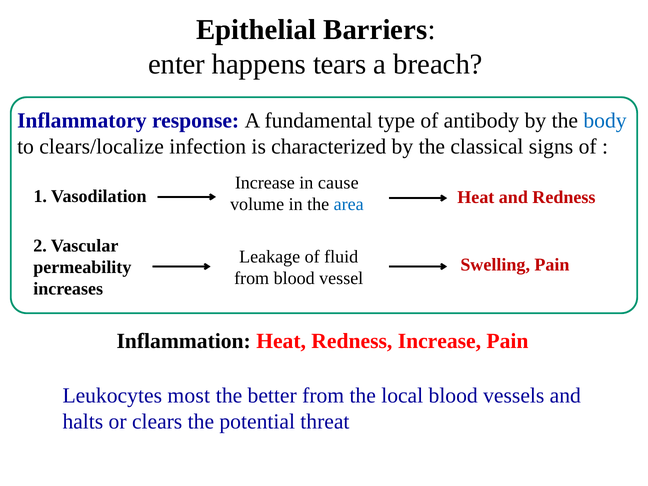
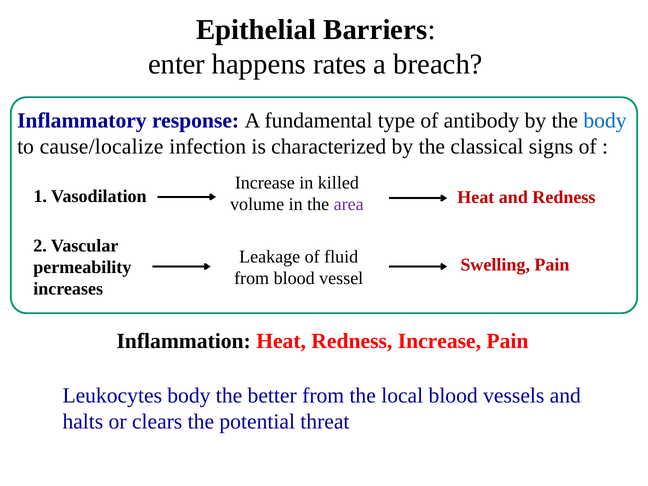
tears: tears -> rates
clears/localize: clears/localize -> cause/localize
cause: cause -> killed
area colour: blue -> purple
Leukocytes most: most -> body
